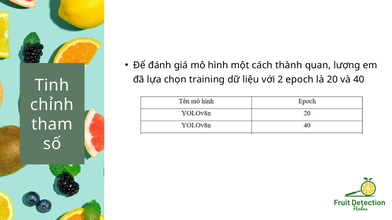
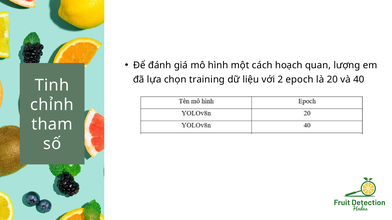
thành: thành -> hoạch
